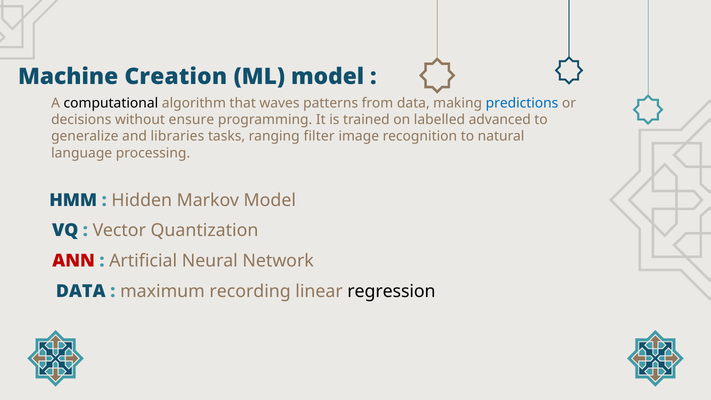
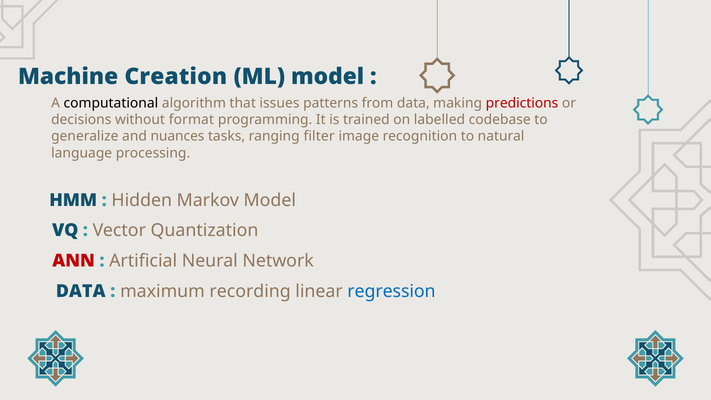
waves: waves -> issues
predictions colour: blue -> red
ensure: ensure -> format
advanced: advanced -> codebase
libraries: libraries -> nuances
regression colour: black -> blue
